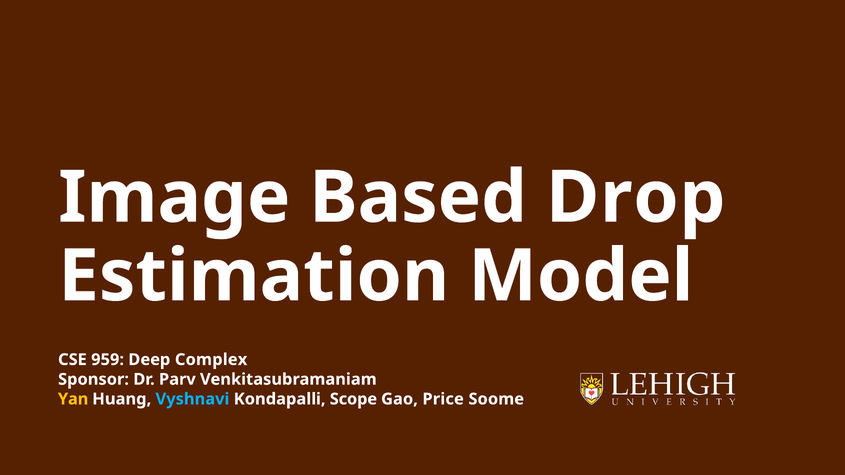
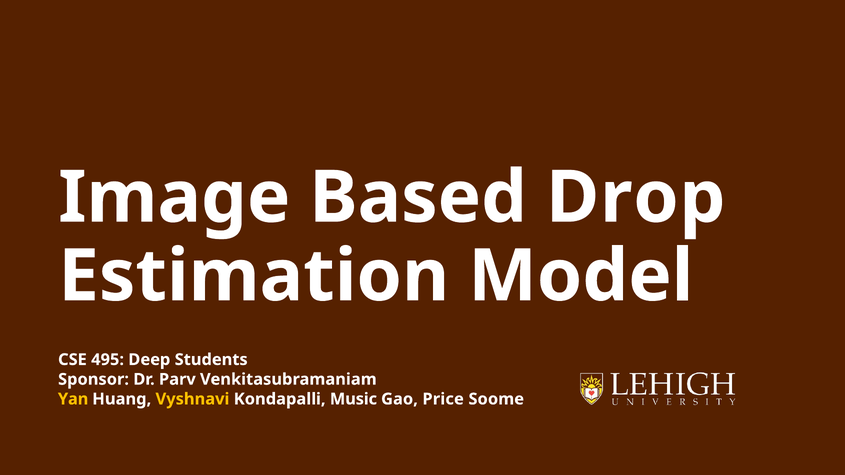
959: 959 -> 495
Complex: Complex -> Students
Vyshnavi colour: light blue -> yellow
Scope: Scope -> Music
